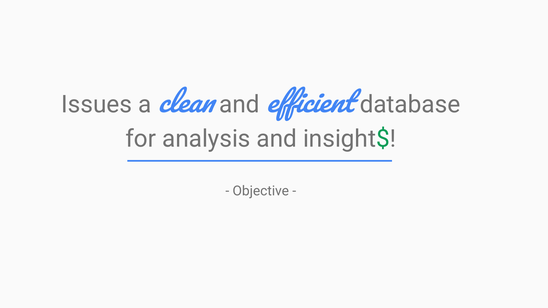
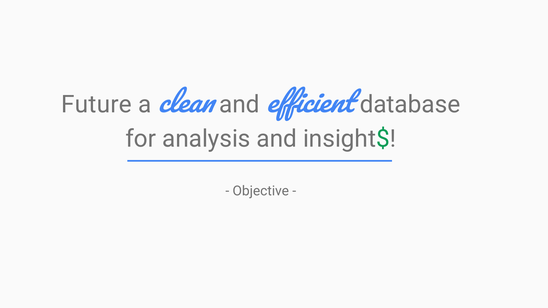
Issues: Issues -> Future
